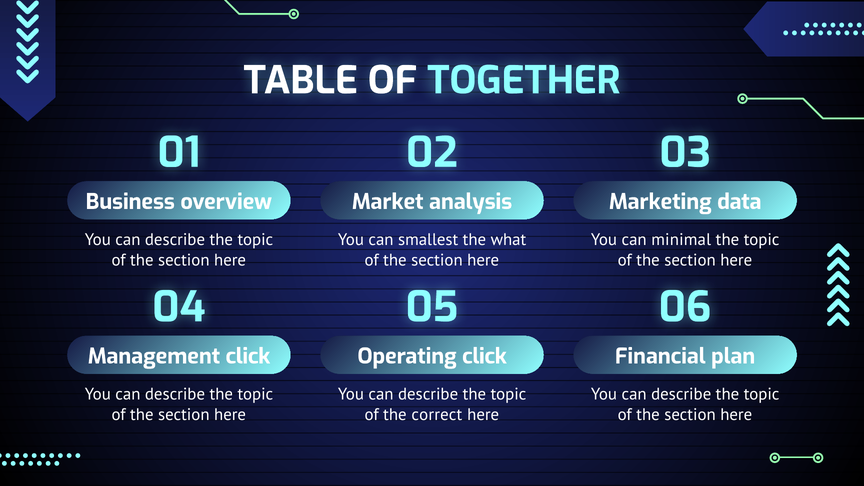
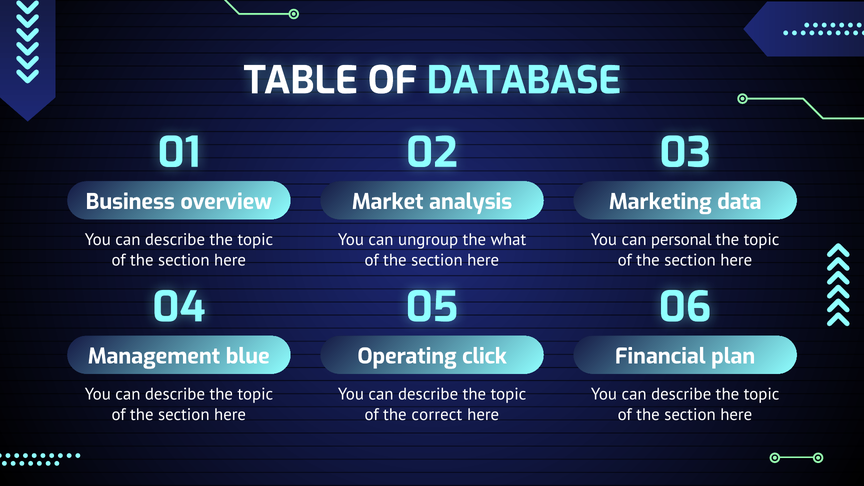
TOGETHER: TOGETHER -> DATABASE
smallest: smallest -> ungroup
minimal: minimal -> personal
Management click: click -> blue
